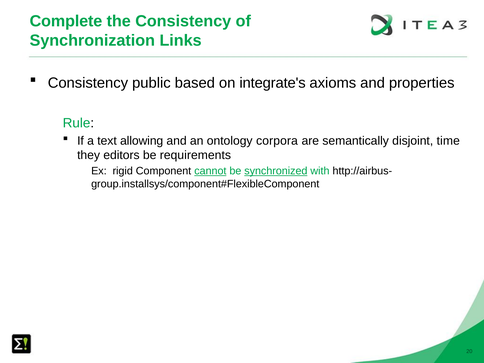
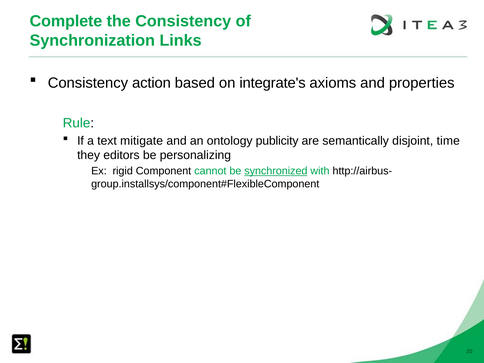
public: public -> action
allowing: allowing -> mitigate
corpora: corpora -> publicity
requirements: requirements -> personalizing
cannot underline: present -> none
